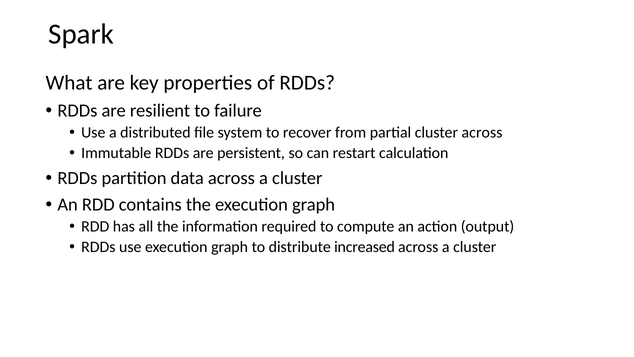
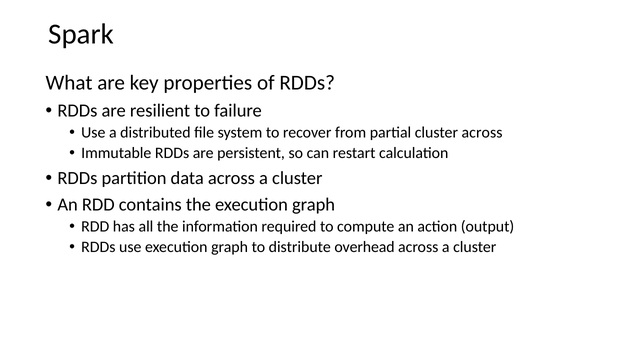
increased: increased -> overhead
